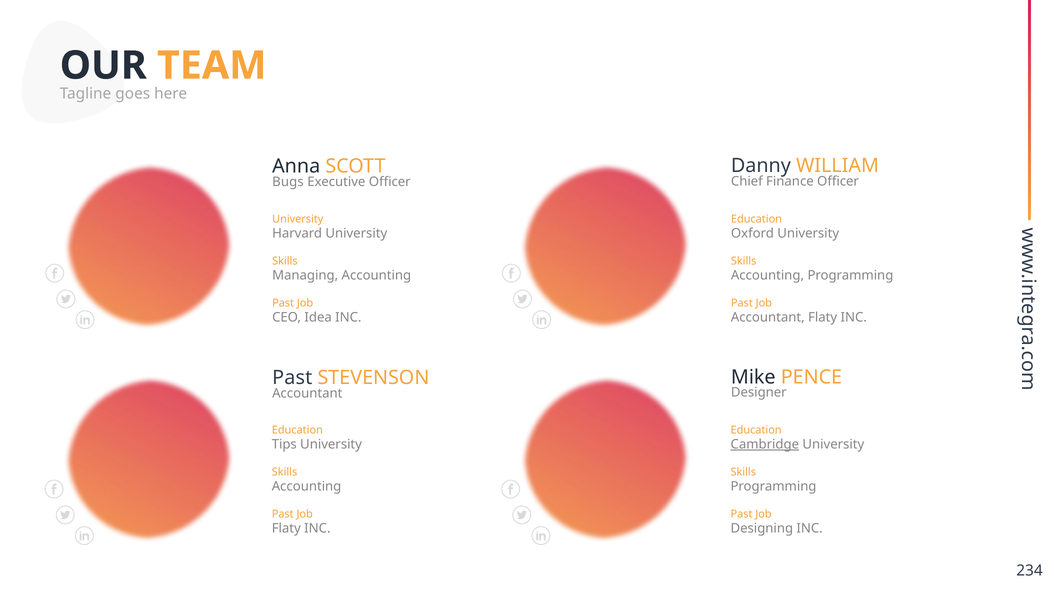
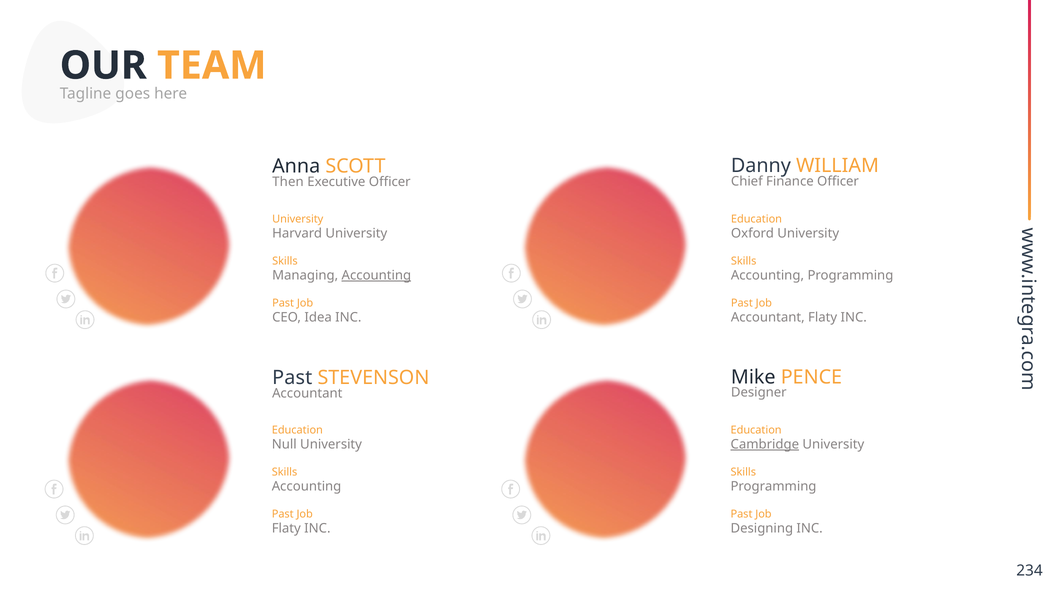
Bugs: Bugs -> Then
Accounting at (376, 275) underline: none -> present
Tips: Tips -> Null
